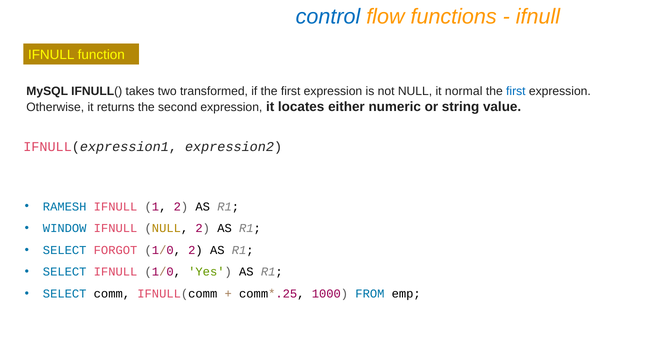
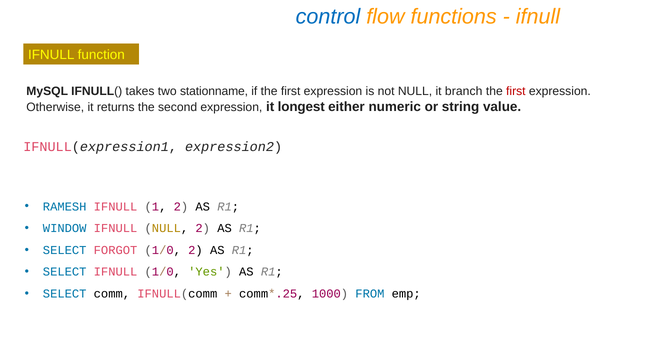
transformed: transformed -> stationname
normal: normal -> branch
first at (516, 91) colour: blue -> red
locates: locates -> longest
